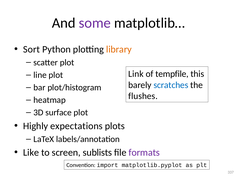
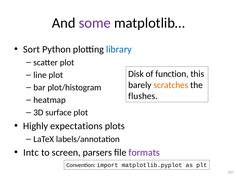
library colour: orange -> blue
Link: Link -> Disk
tempfile: tempfile -> function
scratches colour: blue -> orange
Like: Like -> Intc
sublists: sublists -> parsers
